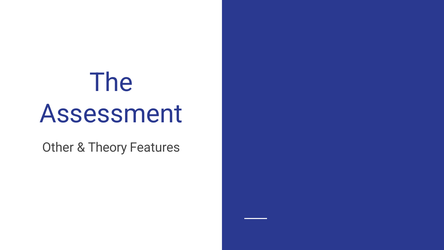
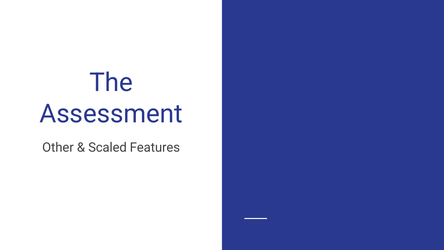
Theory: Theory -> Scaled
